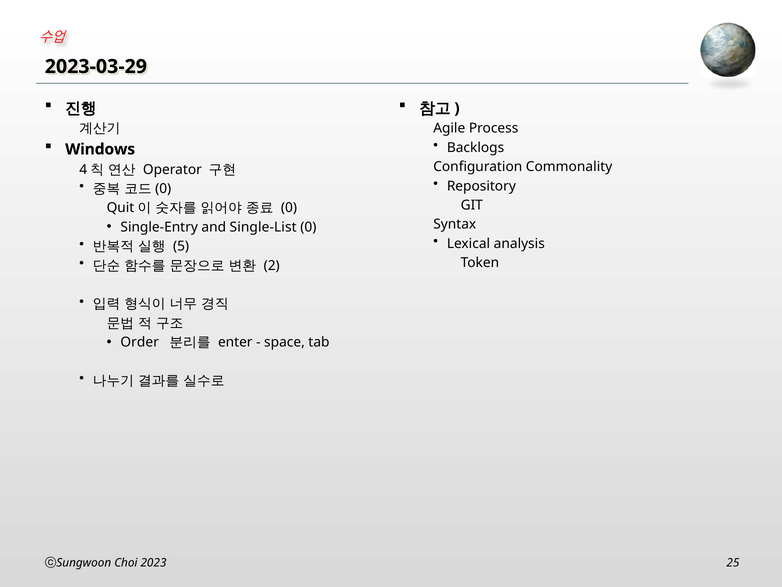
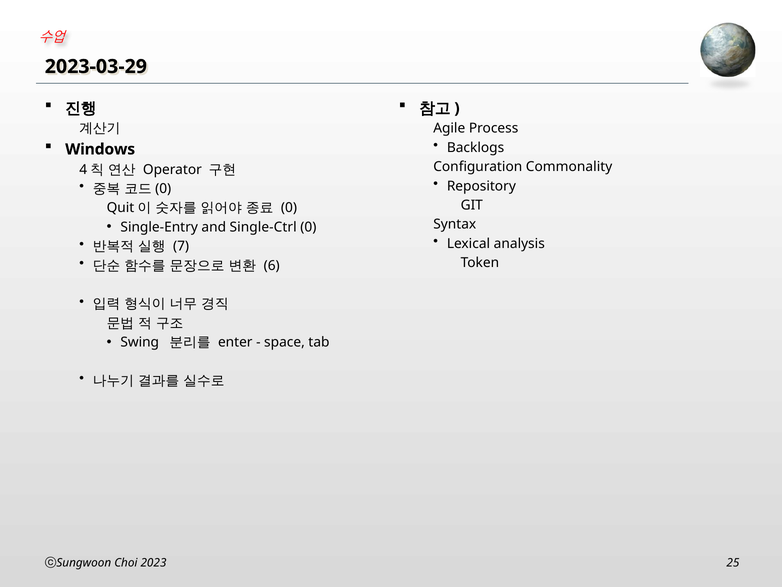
Single-List: Single-List -> Single-Ctrl
5: 5 -> 7
2: 2 -> 6
Order: Order -> Swing
